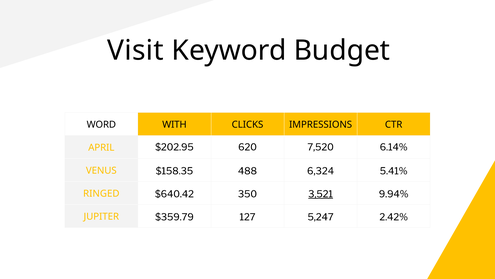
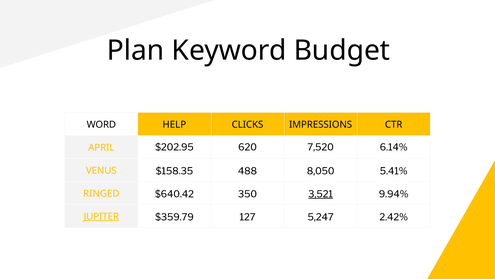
Visit: Visit -> Plan
WITH: WITH -> HELP
6,324: 6,324 -> 8,050
JUPITER underline: none -> present
